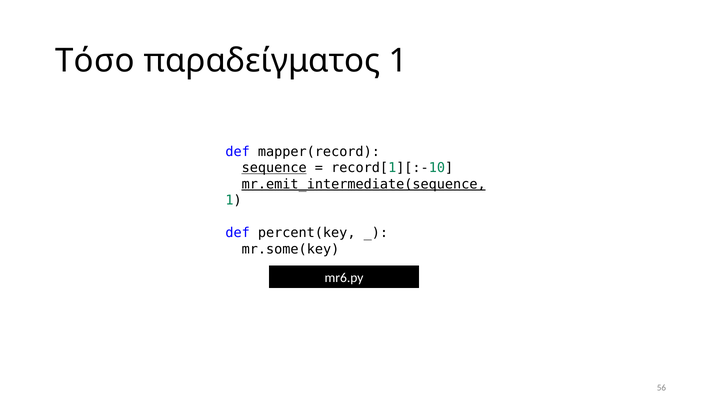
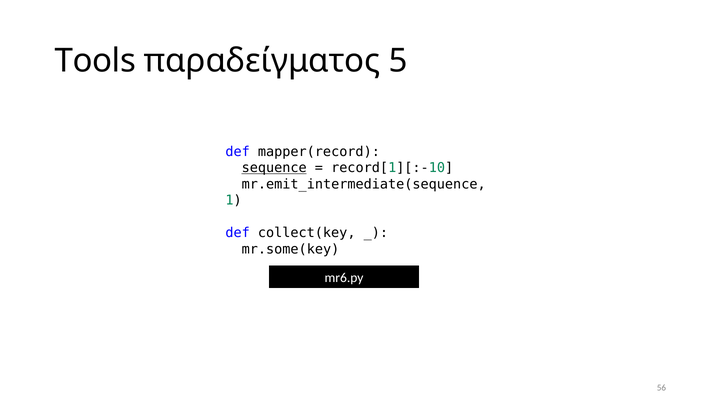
Τόσο: Τόσο -> Tools
παραδείγματος 1: 1 -> 5
mr.emit_intermediate(sequence underline: present -> none
percent(key: percent(key -> collect(key
